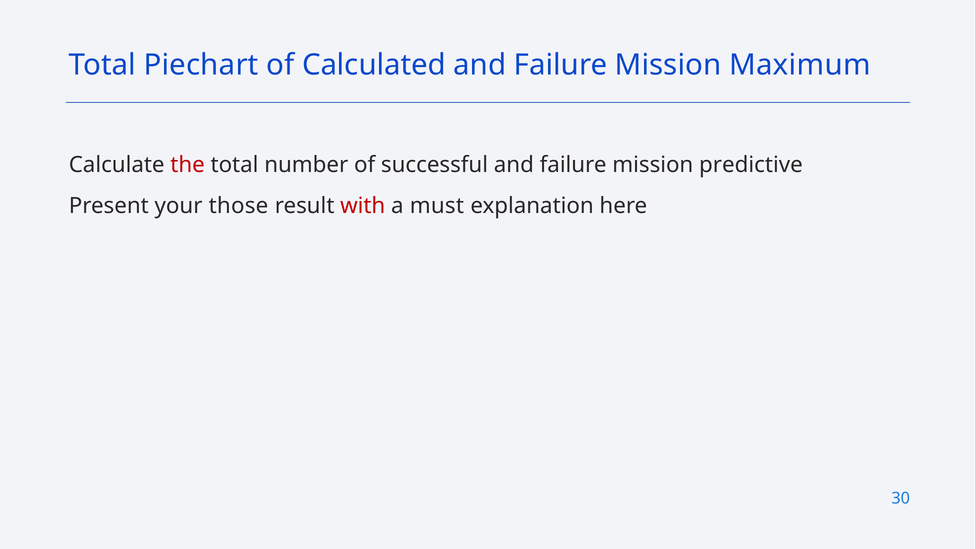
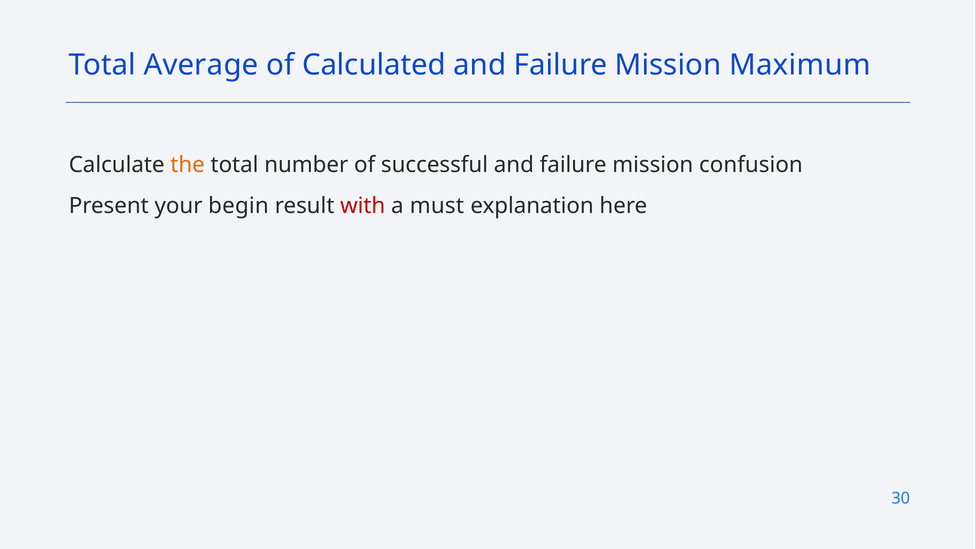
Piechart: Piechart -> Average
the colour: red -> orange
predictive: predictive -> confusion
those: those -> begin
